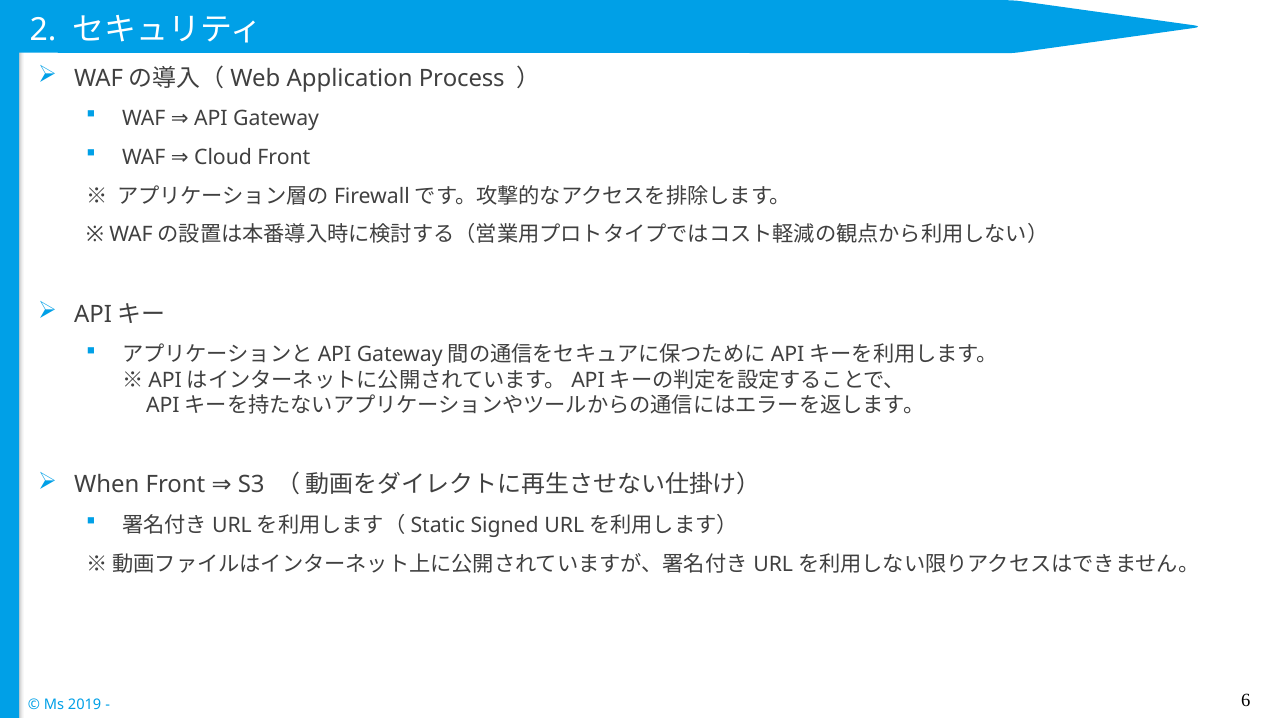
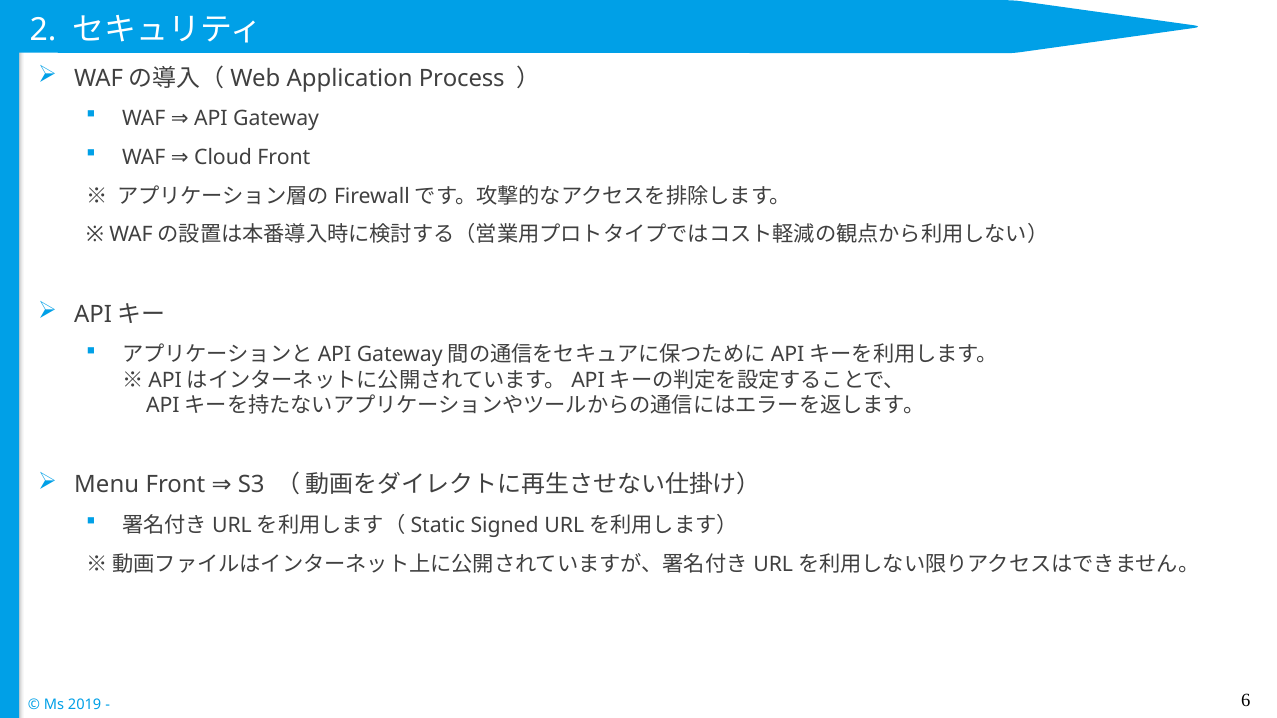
When: When -> Menu
